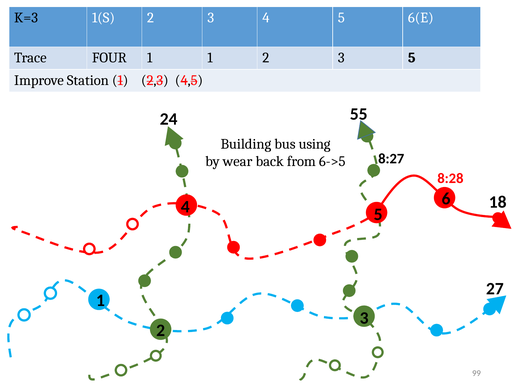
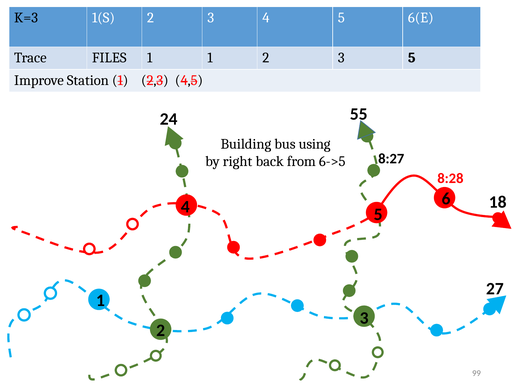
FOUR: FOUR -> FILES
wear: wear -> right
